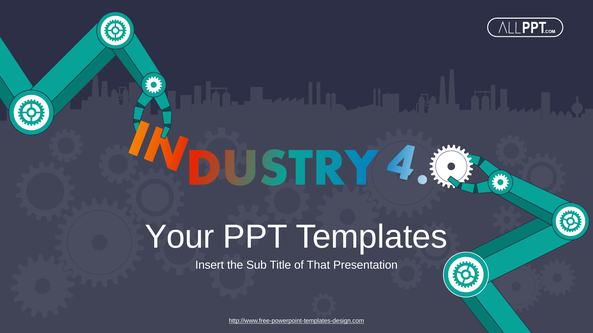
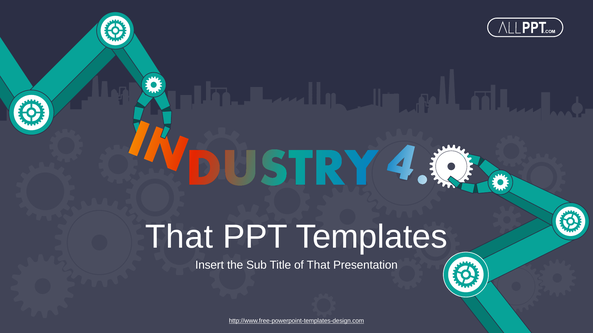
Your at (179, 237): Your -> That
